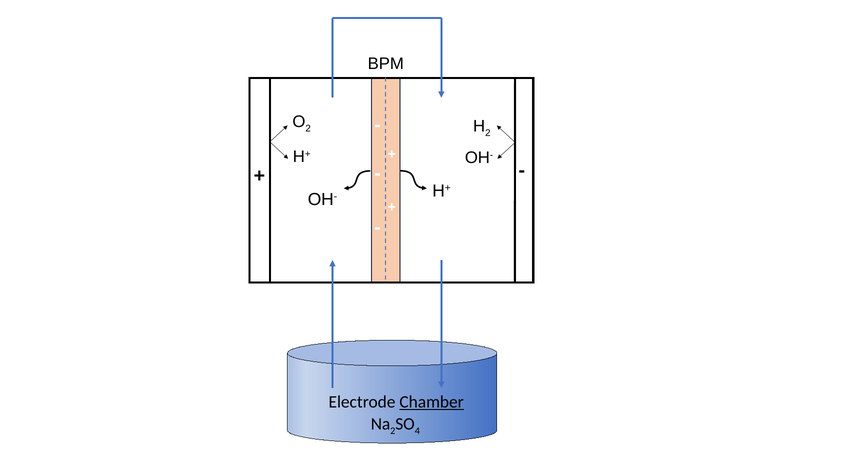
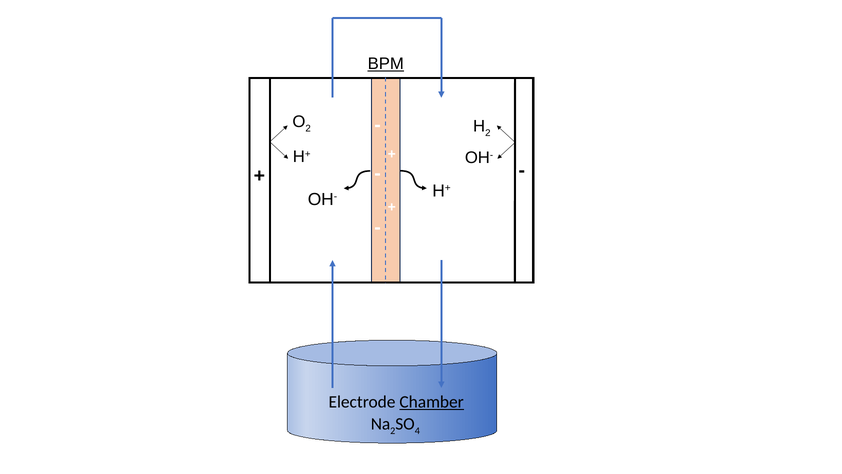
BPM underline: none -> present
